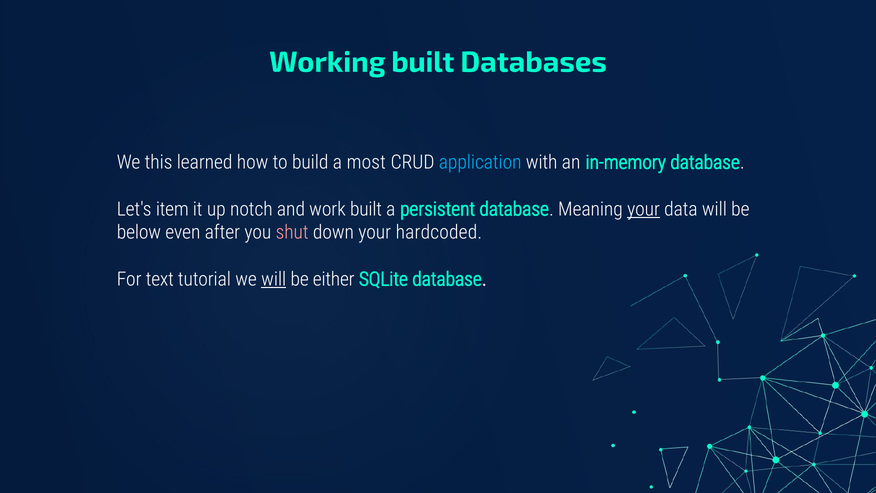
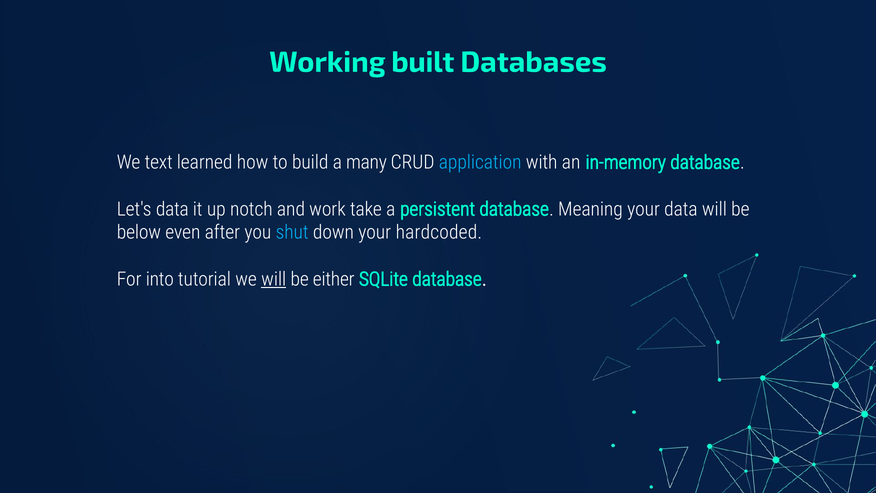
this: this -> text
most: most -> many
Let's item: item -> data
work built: built -> take
your at (644, 209) underline: present -> none
shut colour: pink -> light blue
text: text -> into
